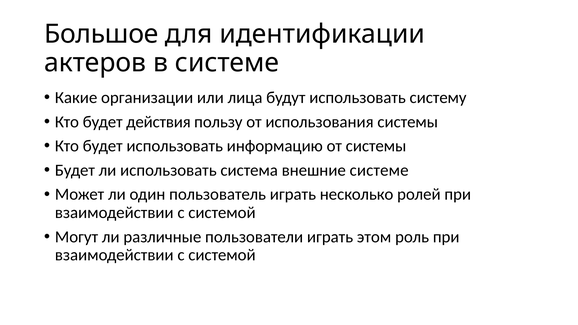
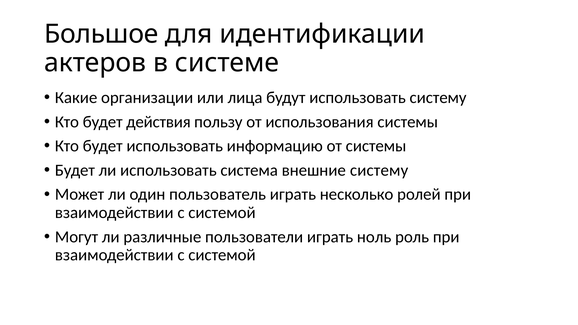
внешние системе: системе -> систему
этом: этом -> ноль
